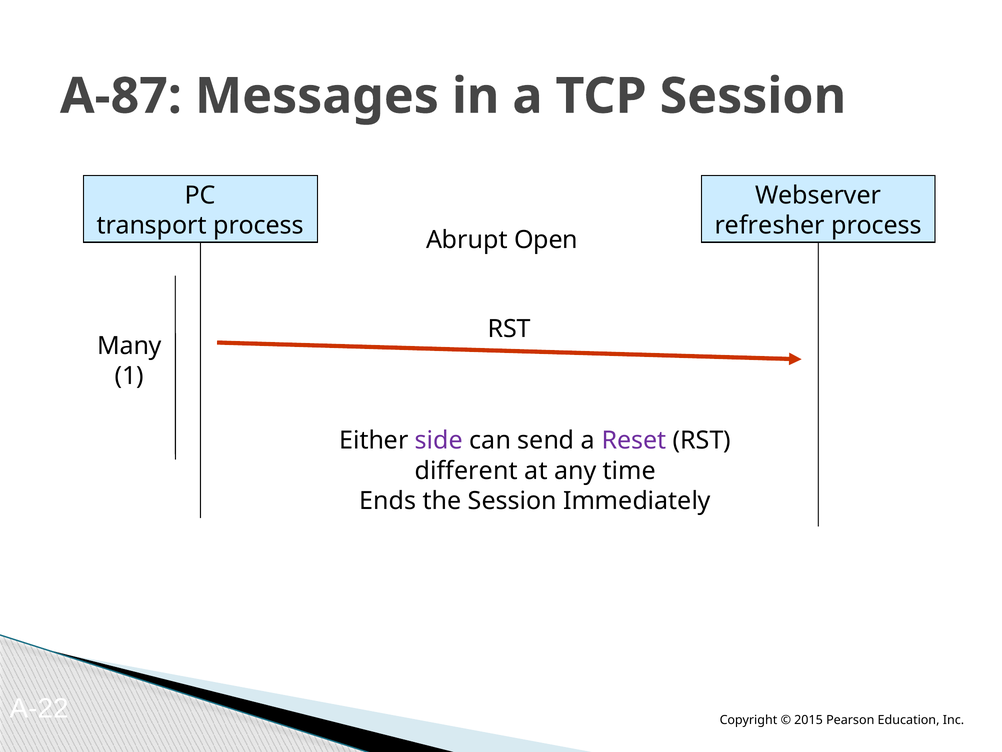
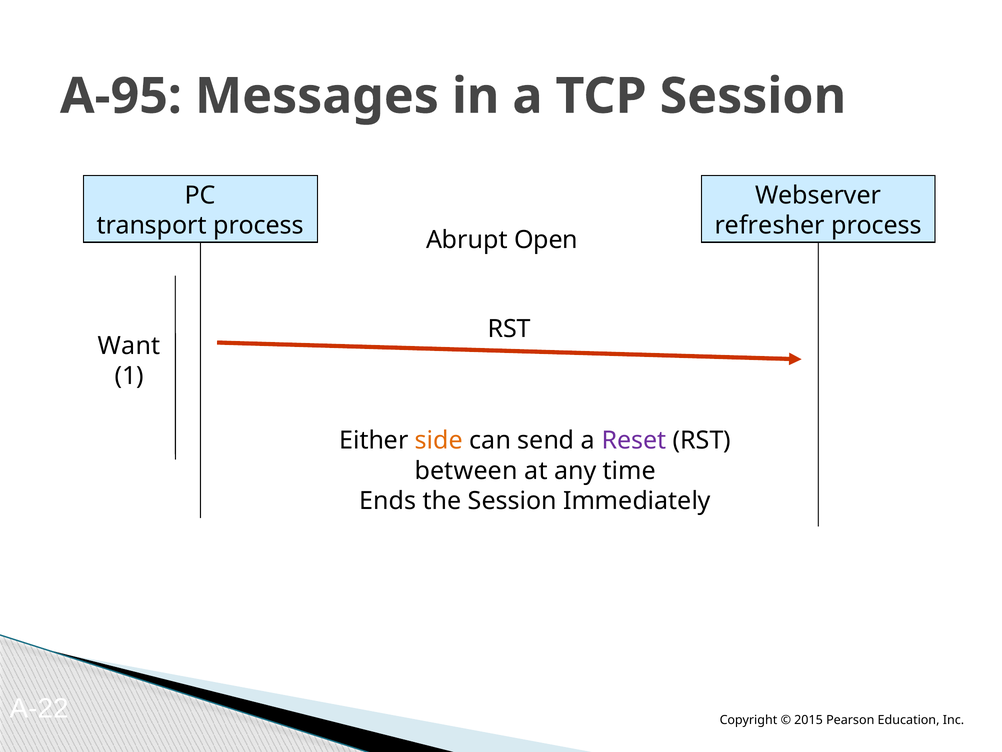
A-87: A-87 -> A-95
Many: Many -> Want
side colour: purple -> orange
different: different -> between
